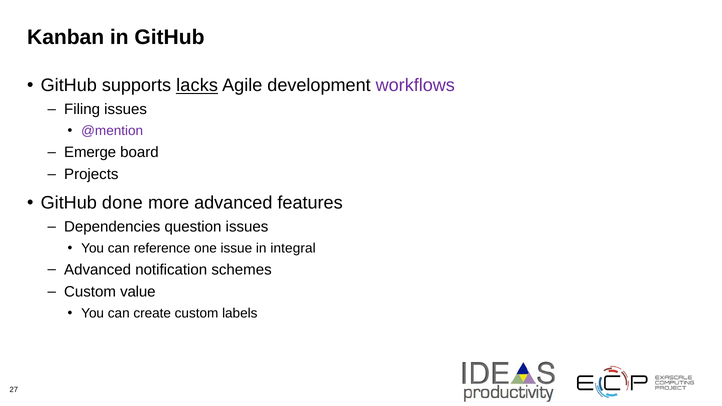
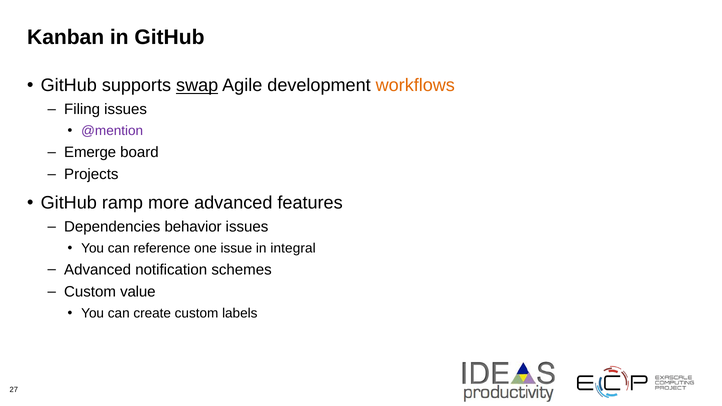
lacks: lacks -> swap
workflows colour: purple -> orange
done: done -> ramp
question: question -> behavior
